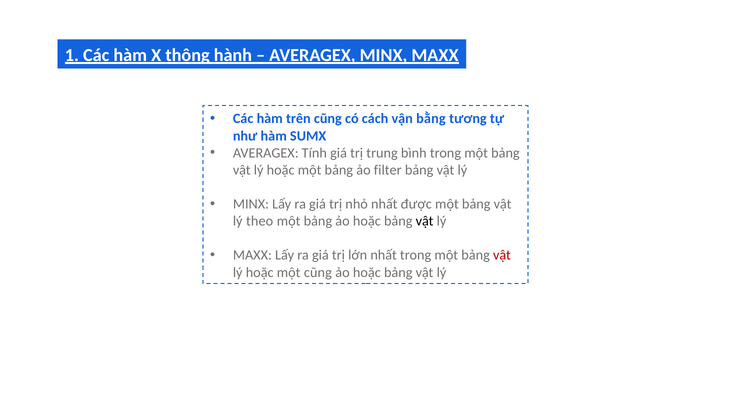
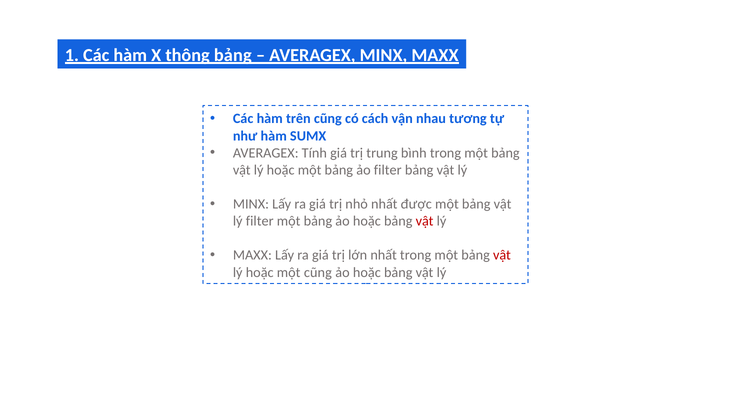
thông hành: hành -> bảng
bằng: bằng -> nhau
lý theo: theo -> filter
vật at (425, 221) colour: black -> red
